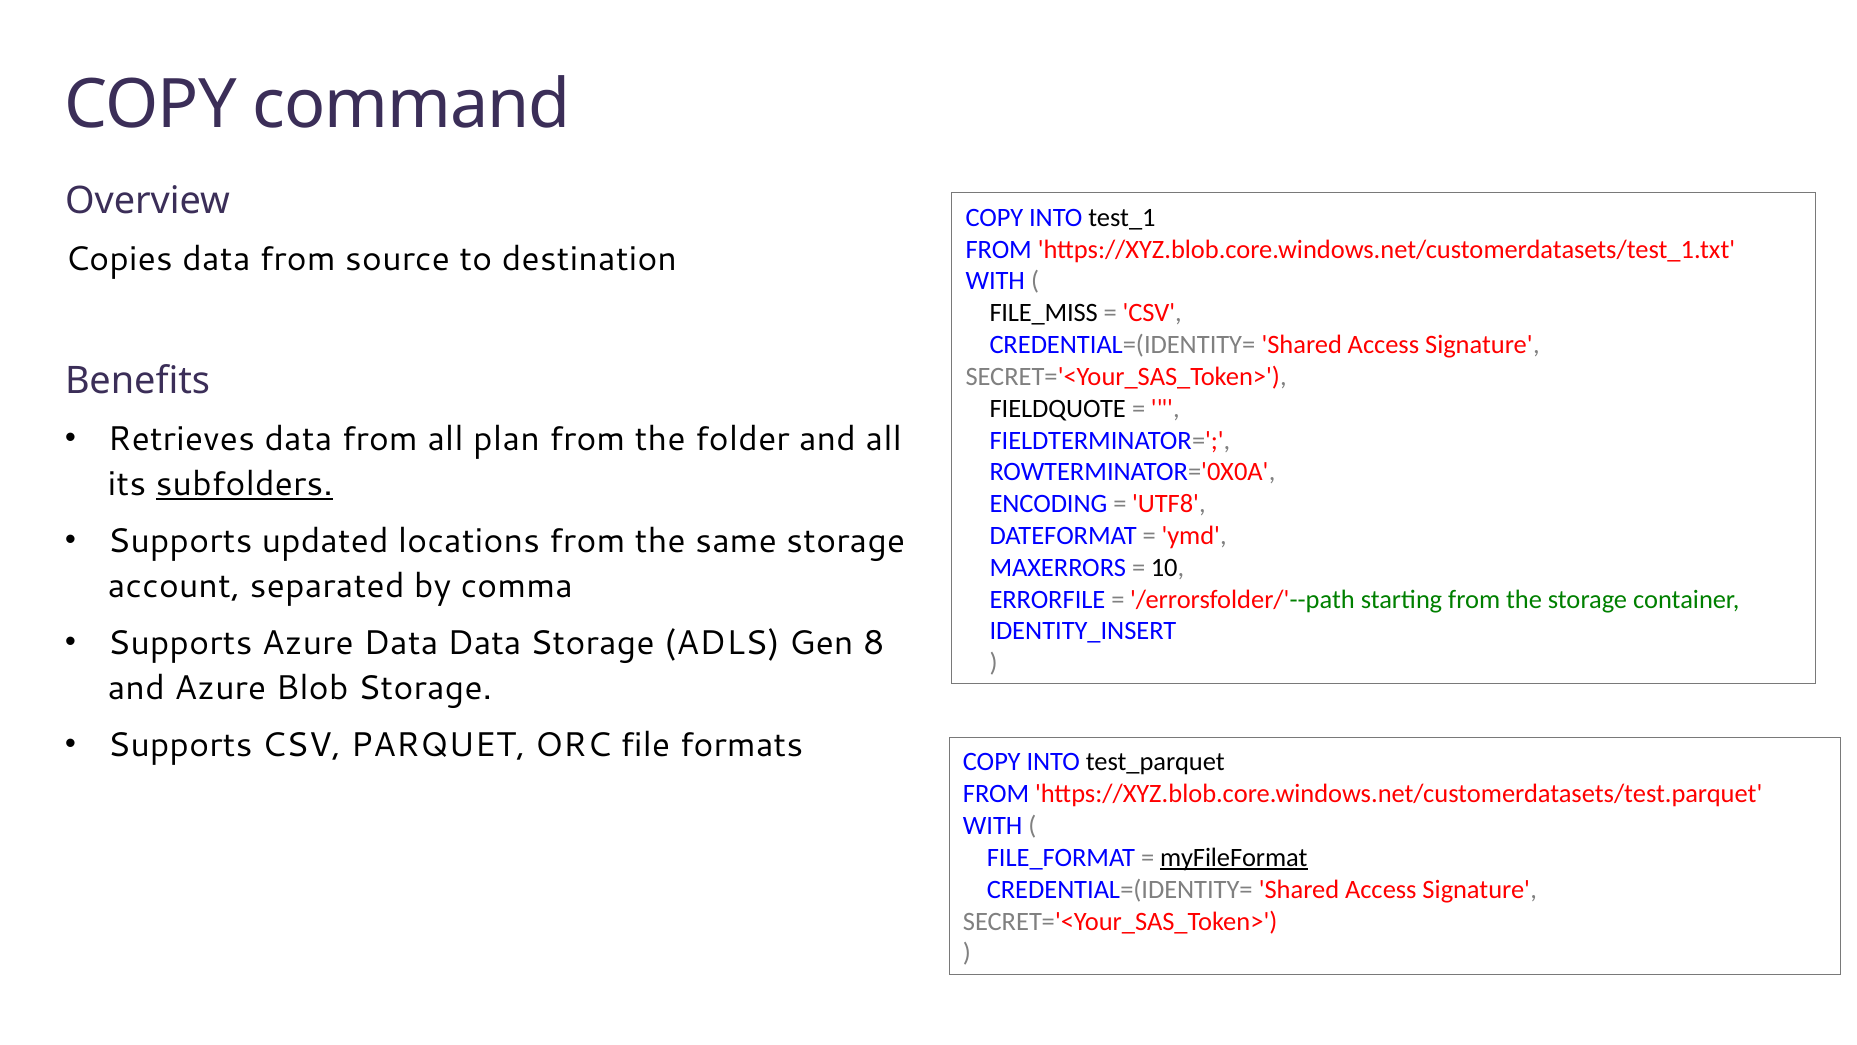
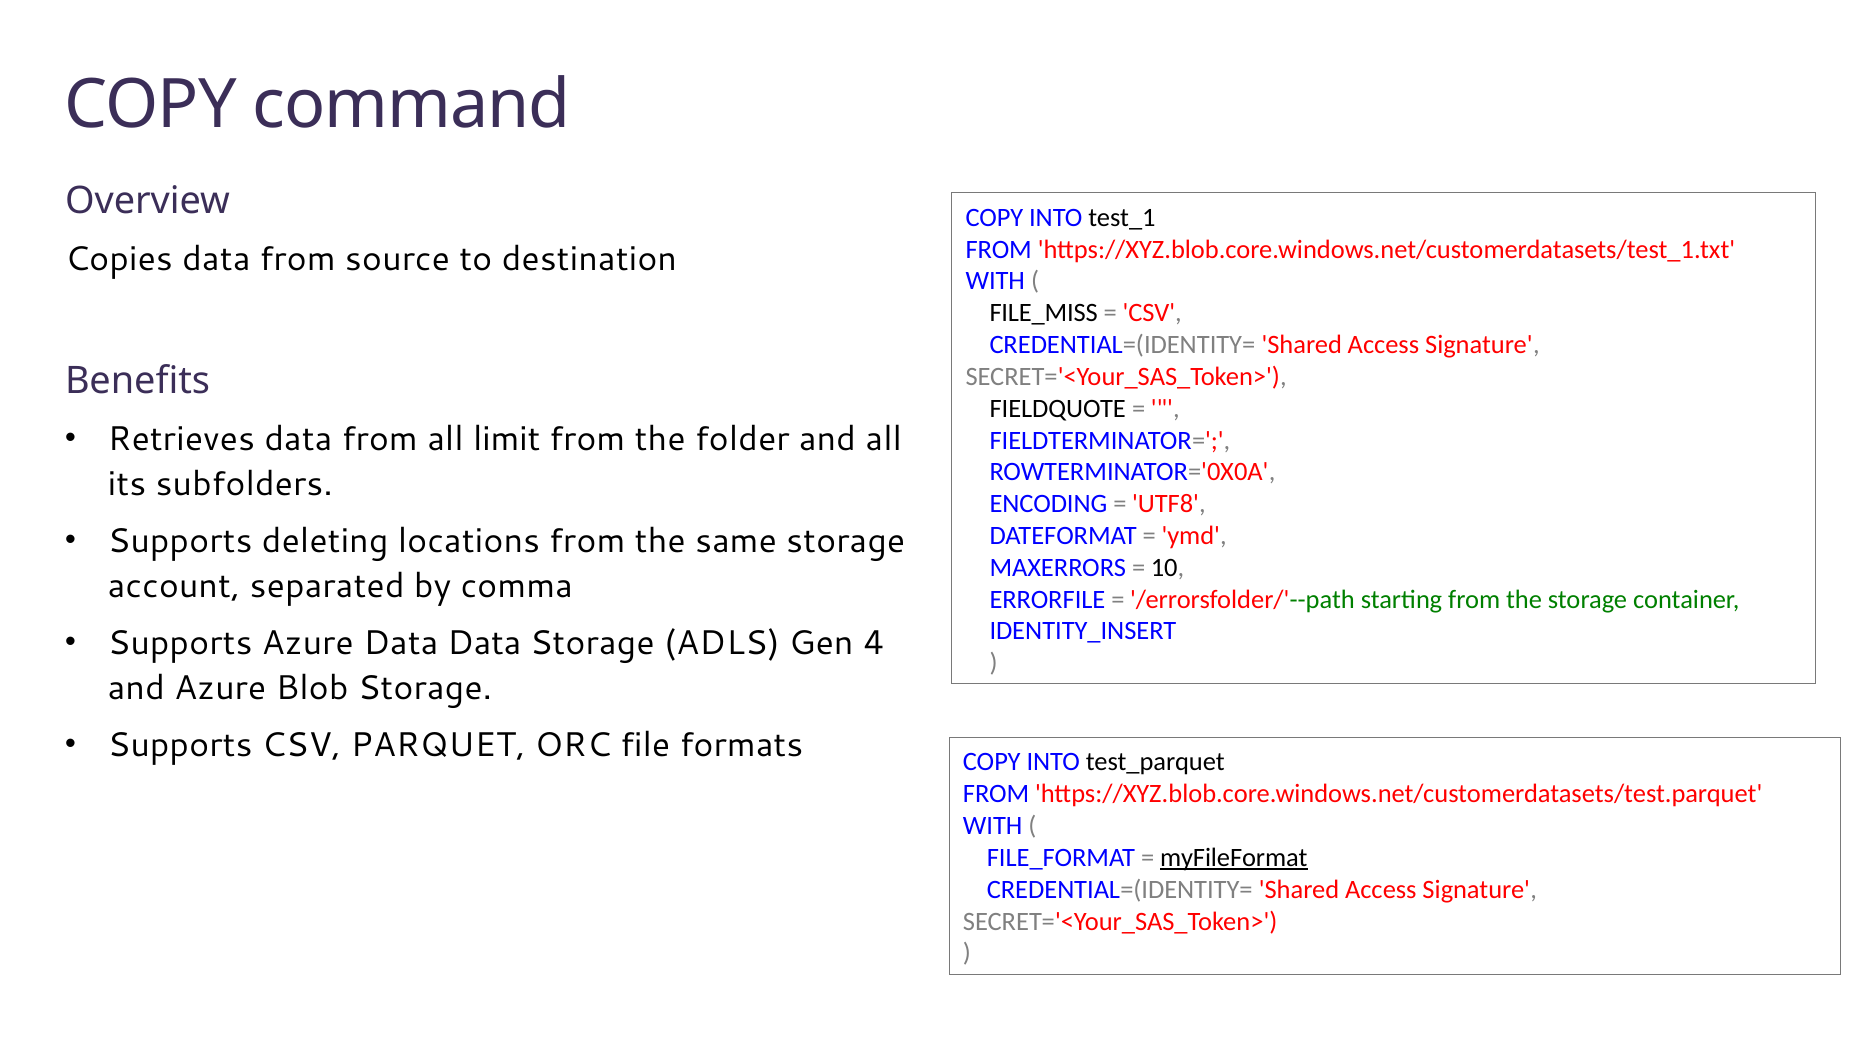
plan: plan -> limit
subfolders underline: present -> none
updated: updated -> deleting
8: 8 -> 4
